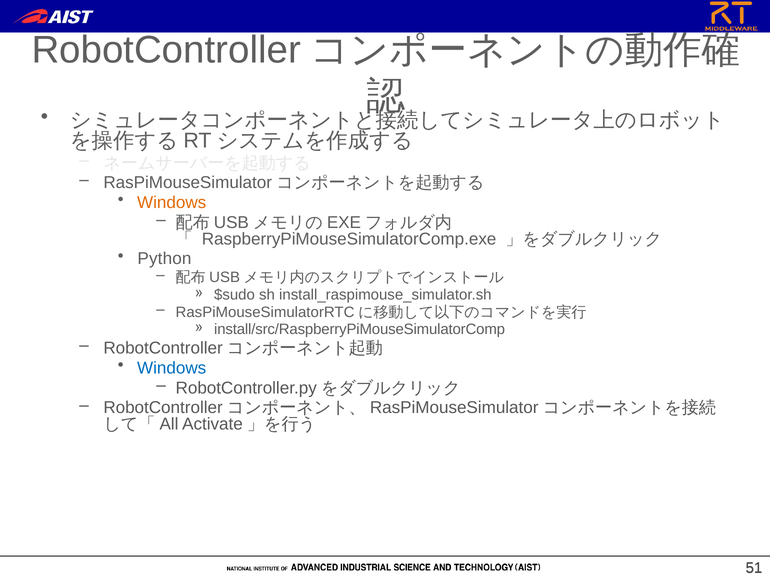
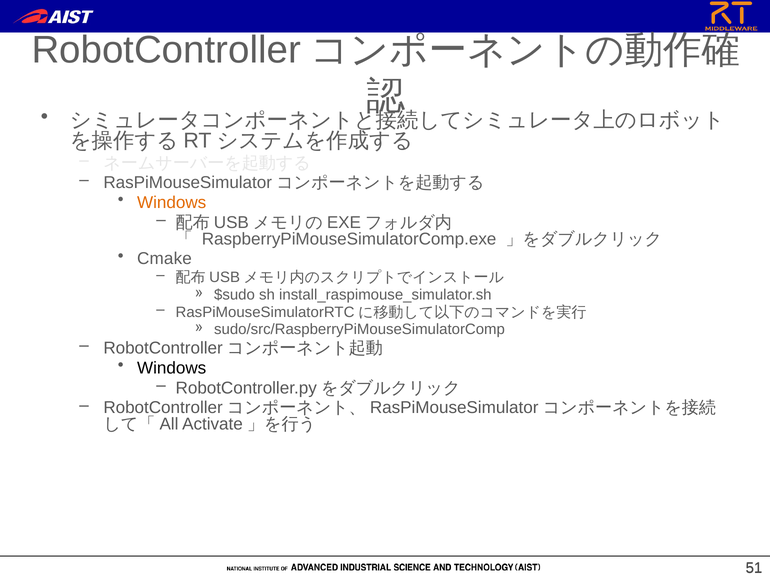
Python: Python -> Cmake
install/src/RaspberryPiMouseSimulatorComp: install/src/RaspberryPiMouseSimulatorComp -> sudo/src/RaspberryPiMouseSimulatorComp
Windows at (172, 368) colour: blue -> black
